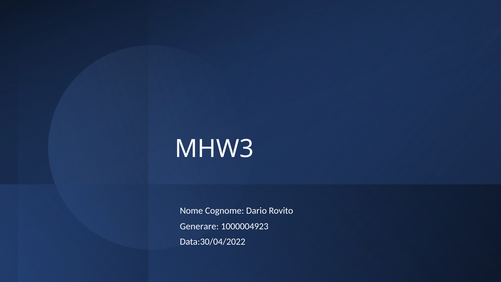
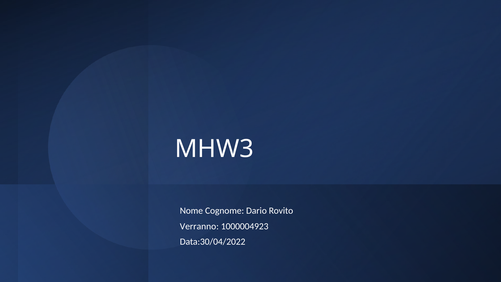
Generare: Generare -> Verranno
